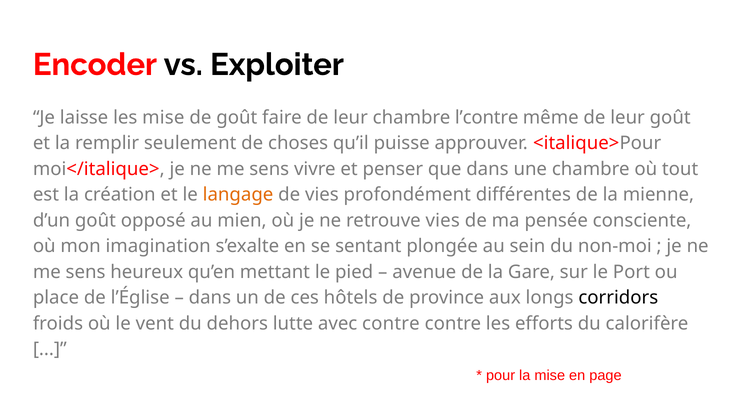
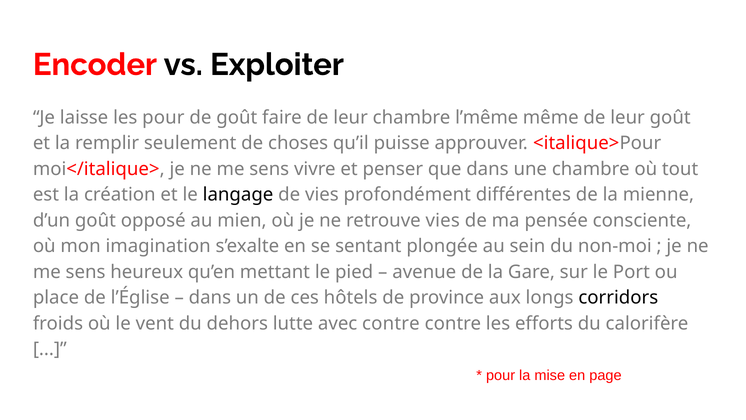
les mise: mise -> pour
l’contre: l’contre -> l’même
langage colour: orange -> black
